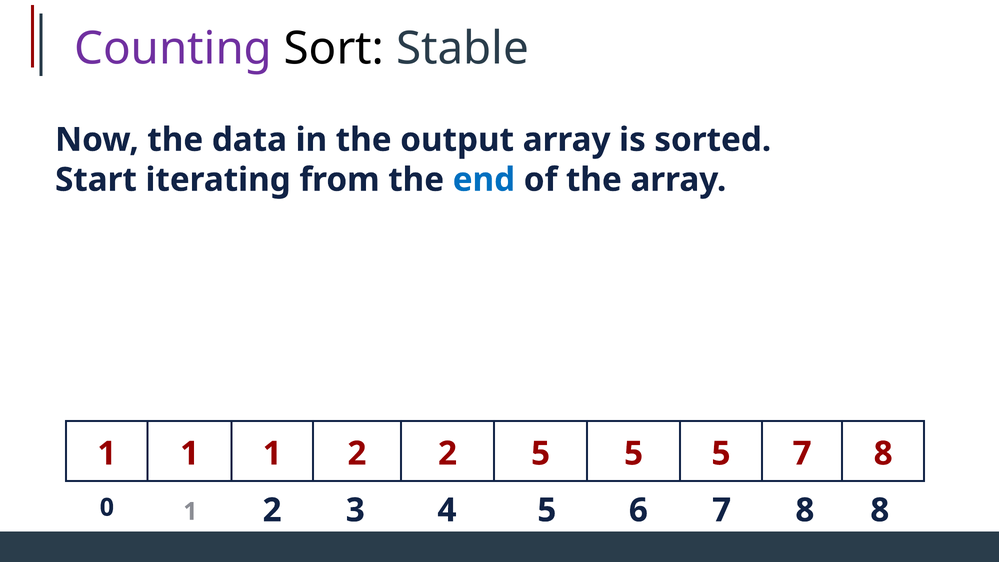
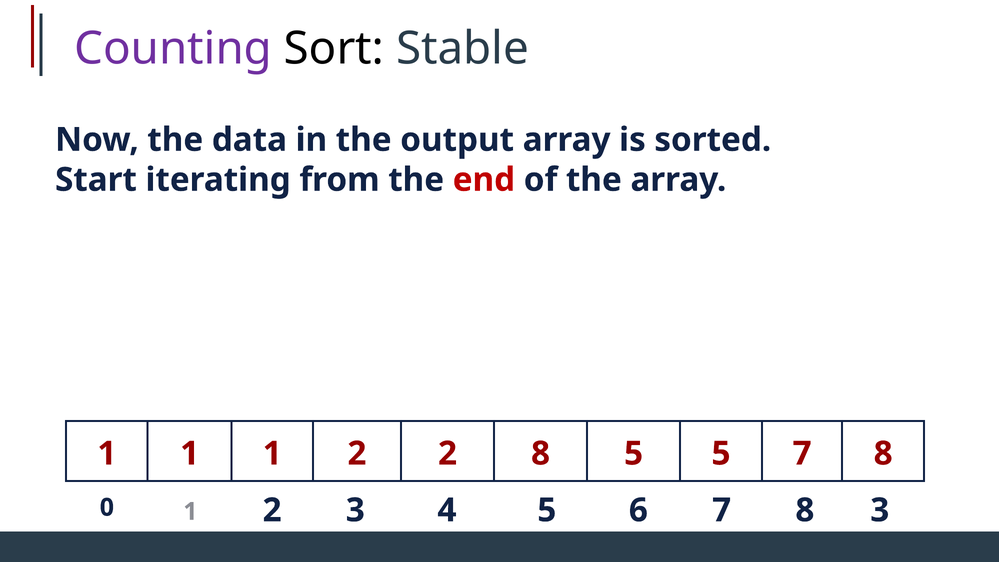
end colour: blue -> red
2 5: 5 -> 8
8 8: 8 -> 3
